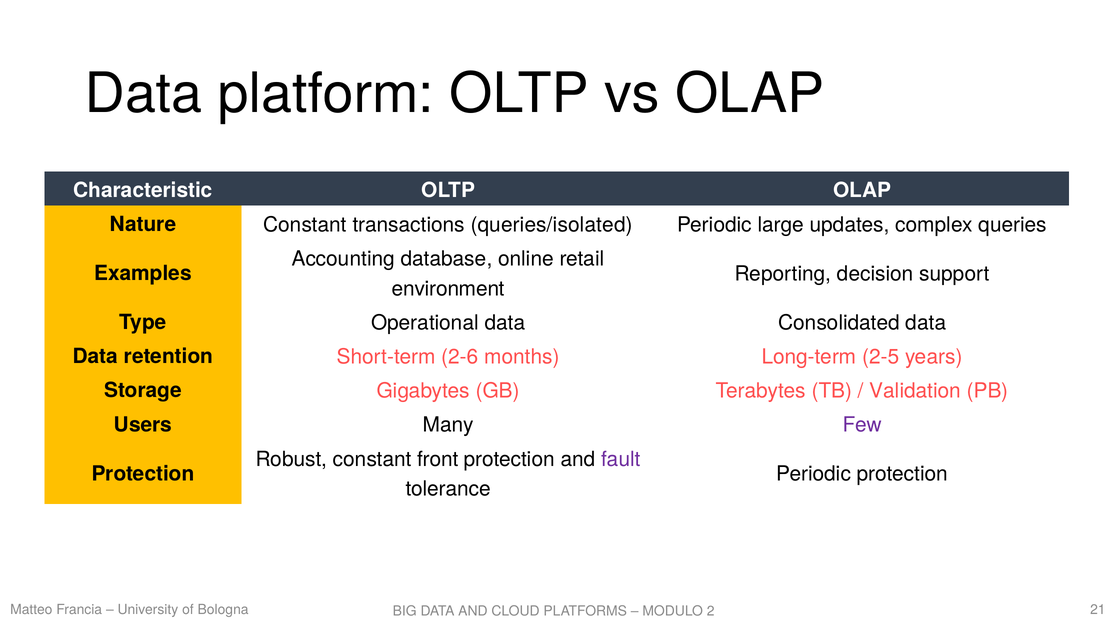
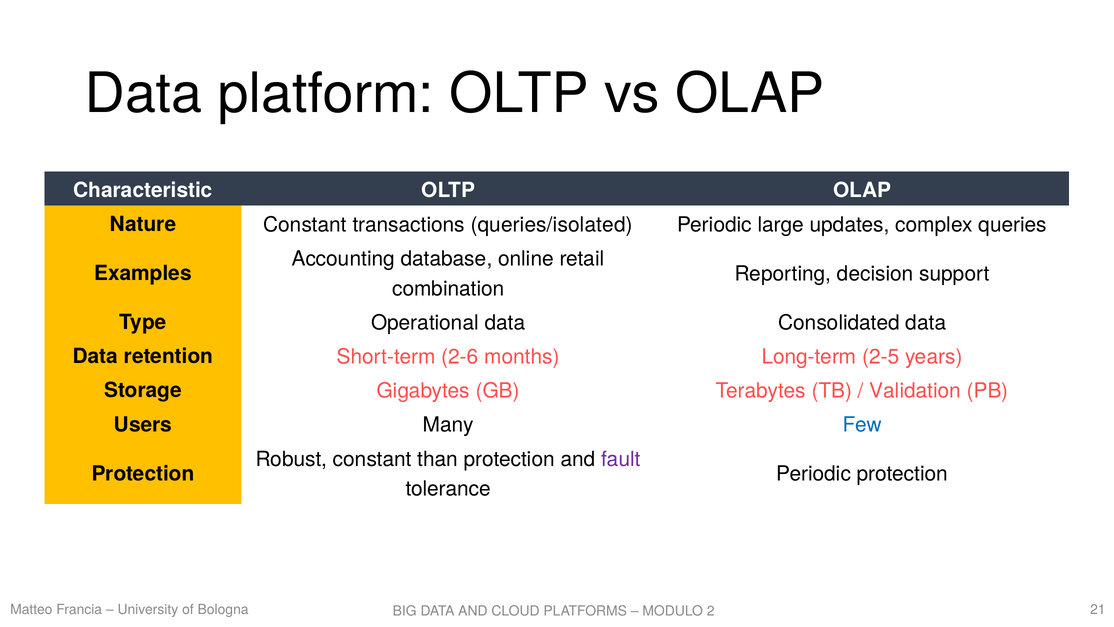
environment: environment -> combination
Few colour: purple -> blue
front: front -> than
